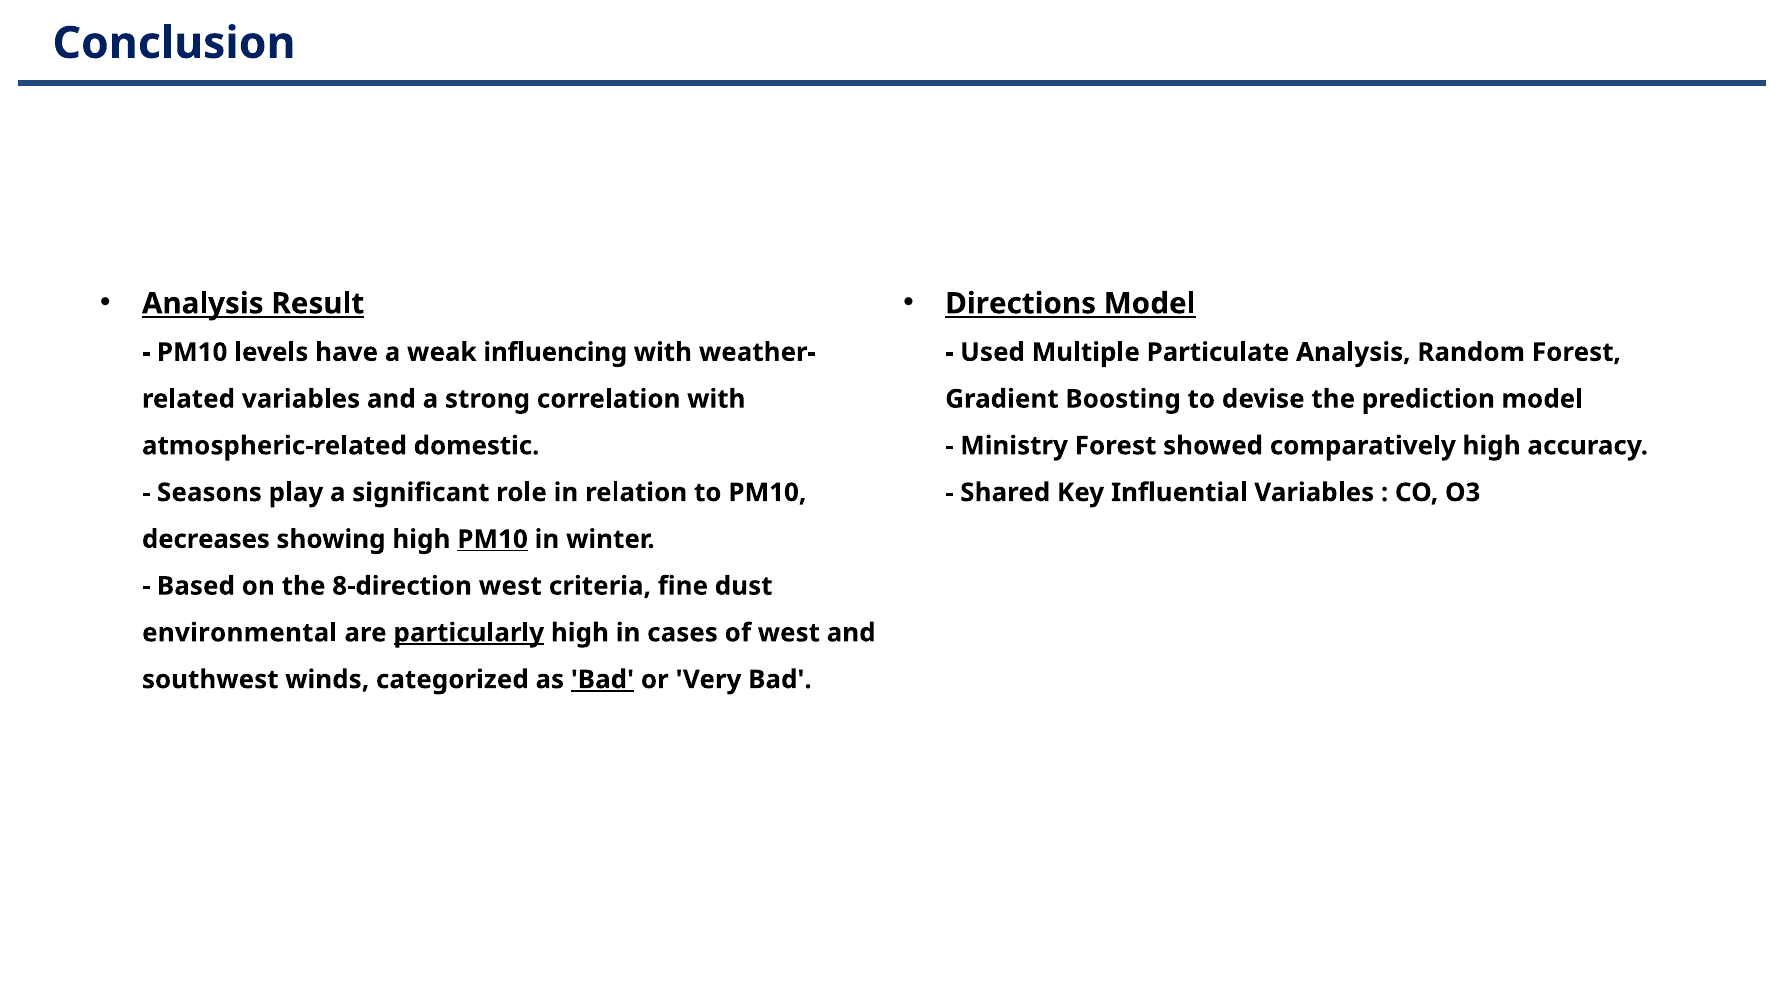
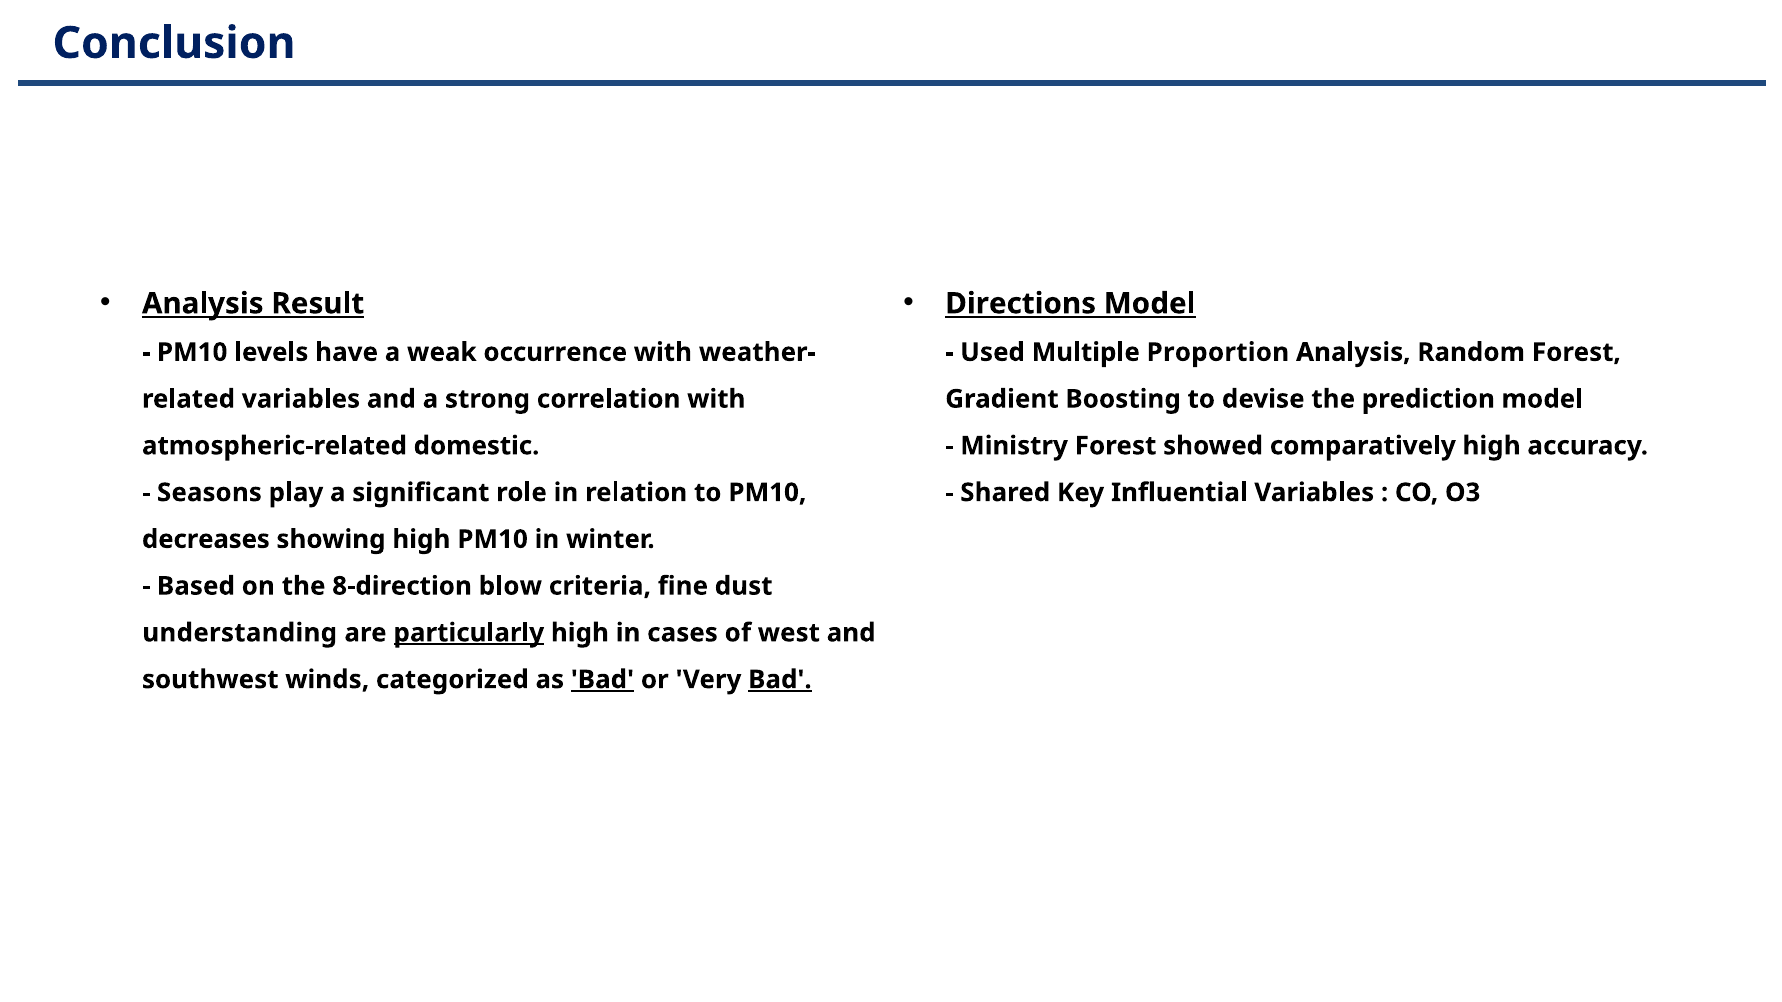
influencing: influencing -> occurrence
Particulate: Particulate -> Proportion
PM10 at (493, 540) underline: present -> none
8-direction west: west -> blow
environmental: environmental -> understanding
Bad at (780, 680) underline: none -> present
